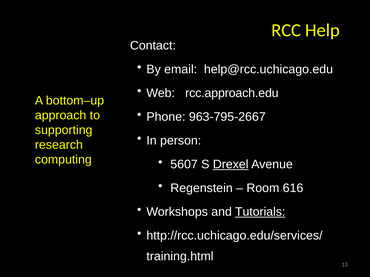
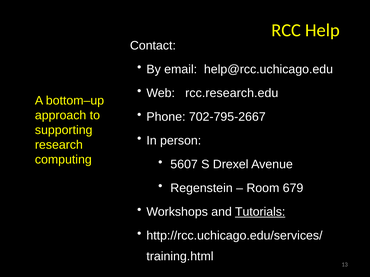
rcc.approach.edu: rcc.approach.edu -> rcc.research.edu
963-795-2667: 963-795-2667 -> 702-795-2667
Drexel underline: present -> none
616: 616 -> 679
